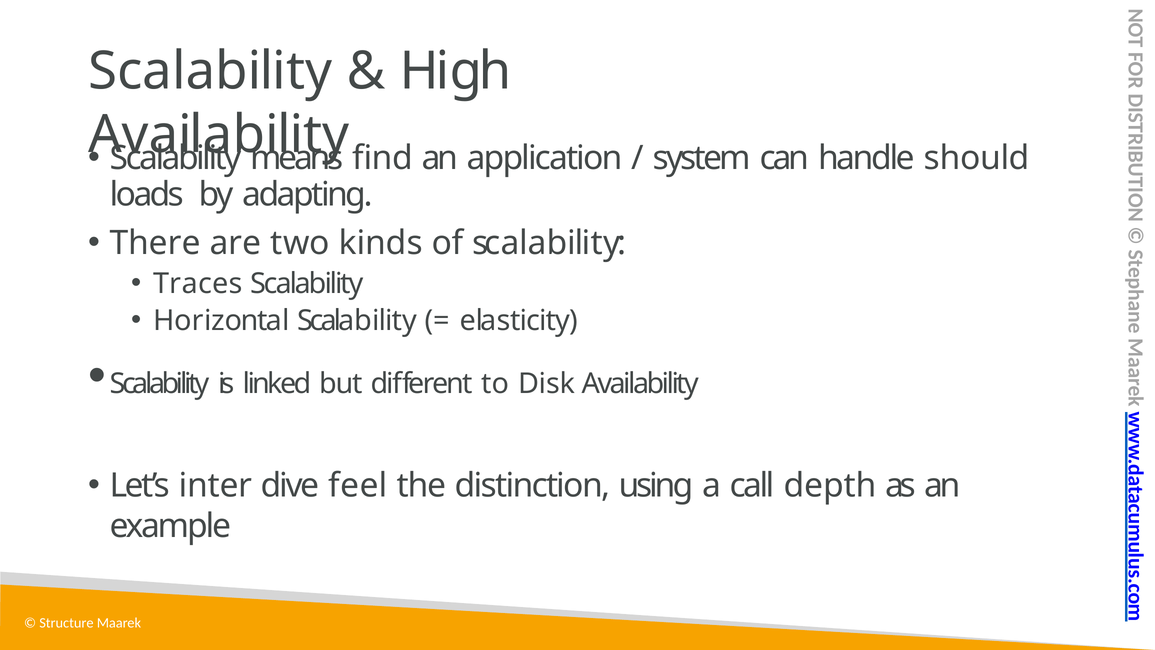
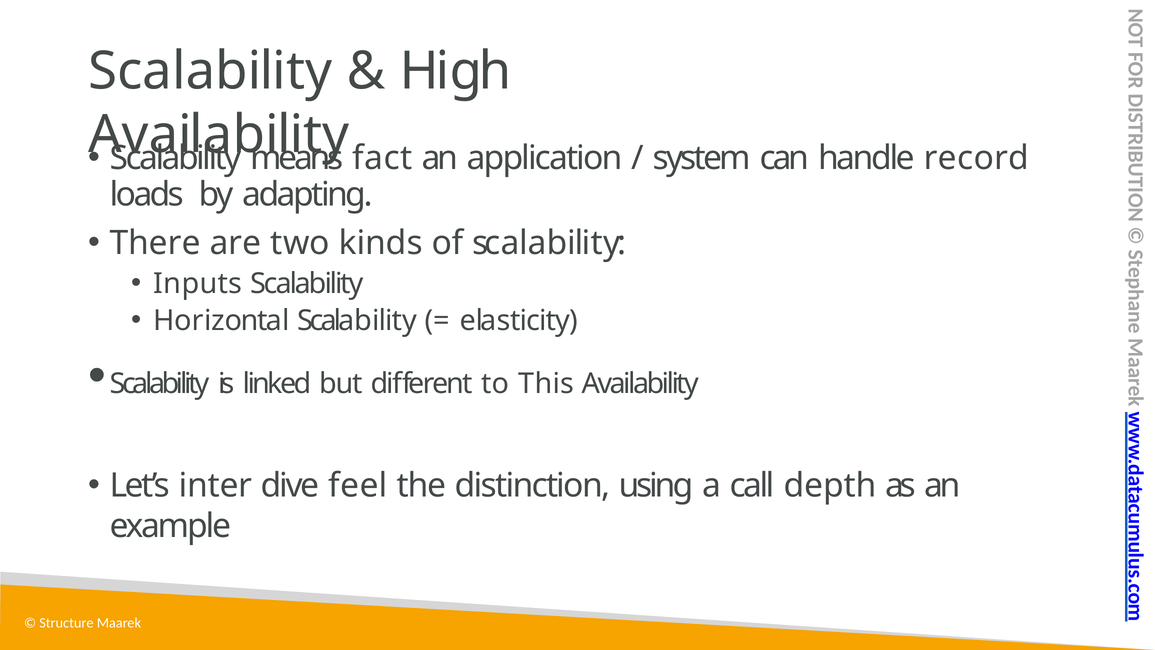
find: find -> fact
should: should -> record
Traces: Traces -> Inputs
Disk: Disk -> This
